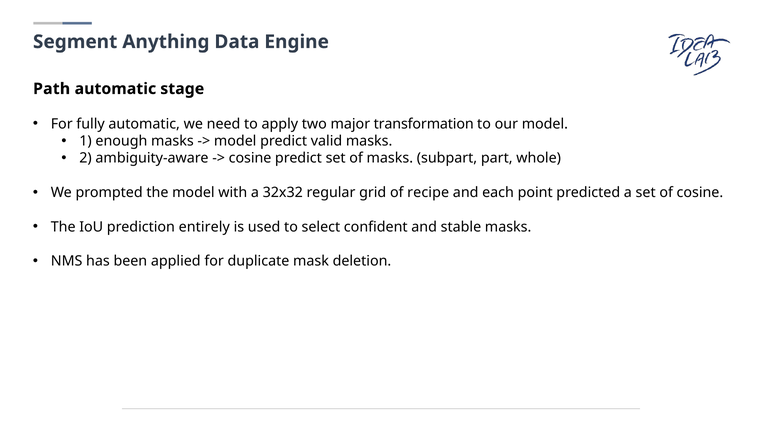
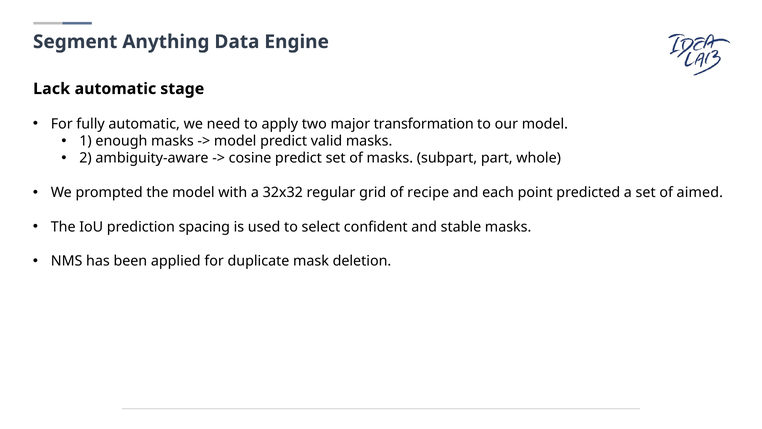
Path: Path -> Lack
of cosine: cosine -> aimed
entirely: entirely -> spacing
